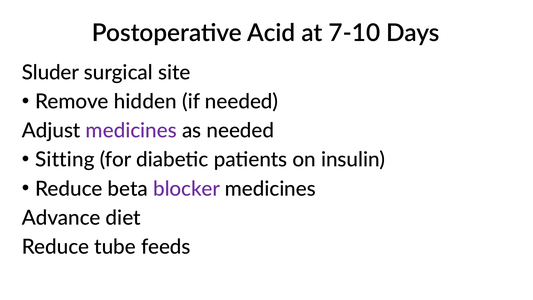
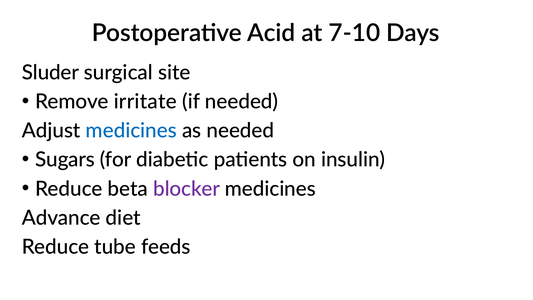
hidden: hidden -> irritate
medicines at (131, 131) colour: purple -> blue
Sitting: Sitting -> Sugars
